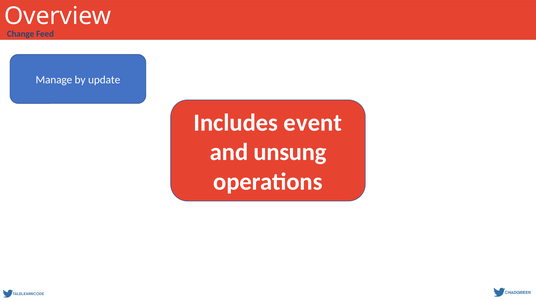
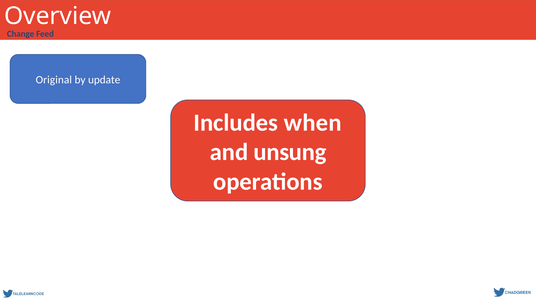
Manage: Manage -> Original
event: event -> when
